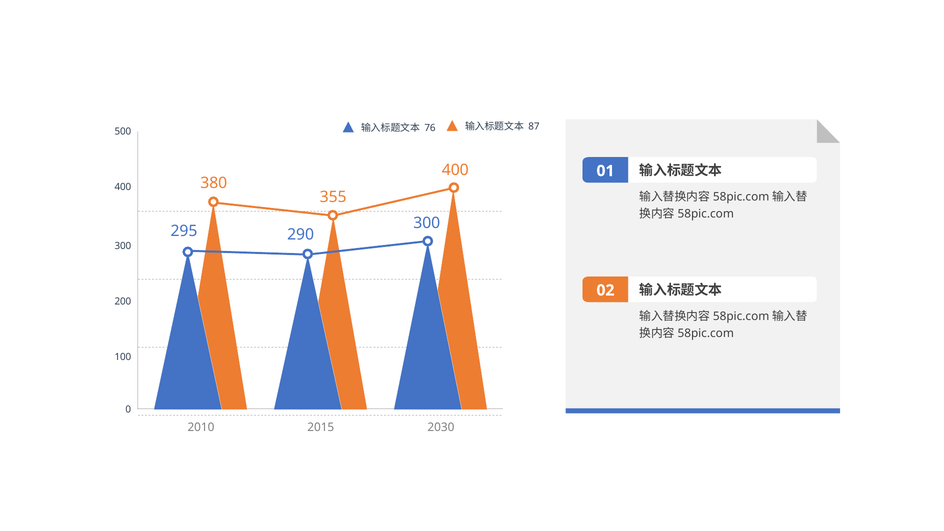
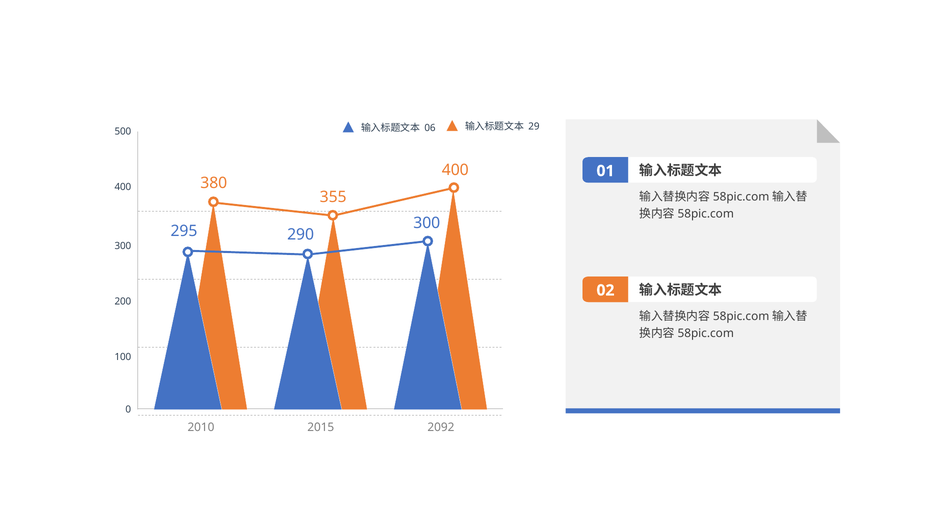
76: 76 -> 06
87: 87 -> 29
2030: 2030 -> 2092
